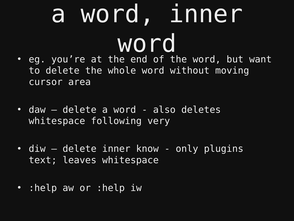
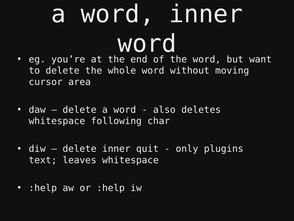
very: very -> char
know: know -> quit
